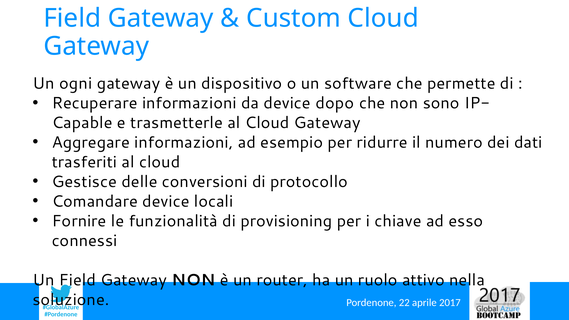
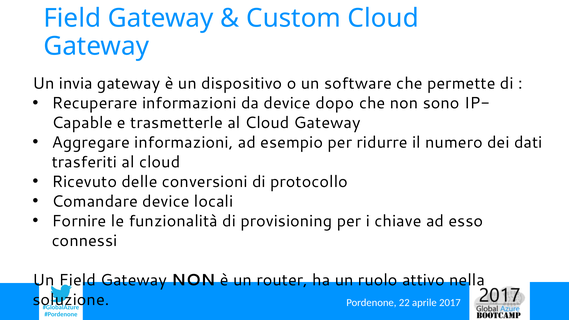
ogni: ogni -> invia
Gestisce: Gestisce -> Ricevuto
